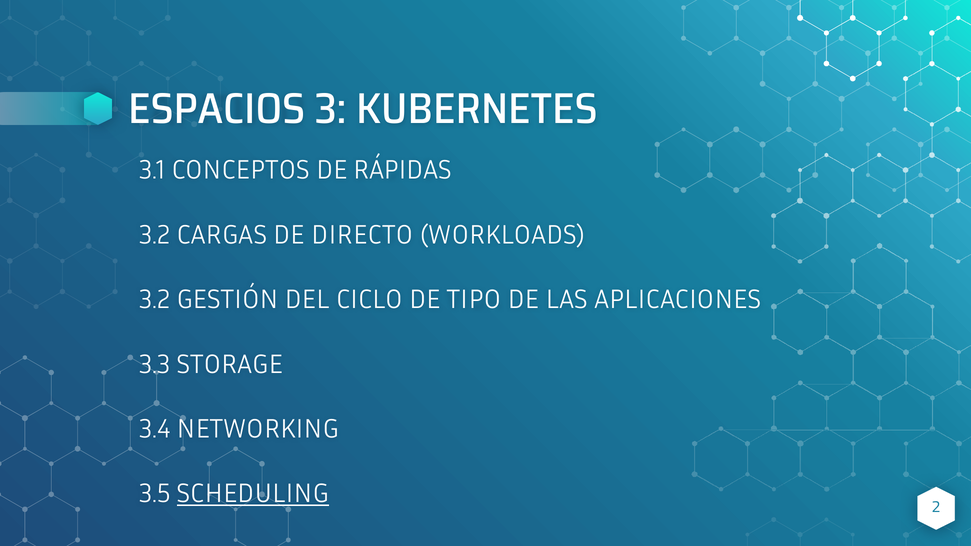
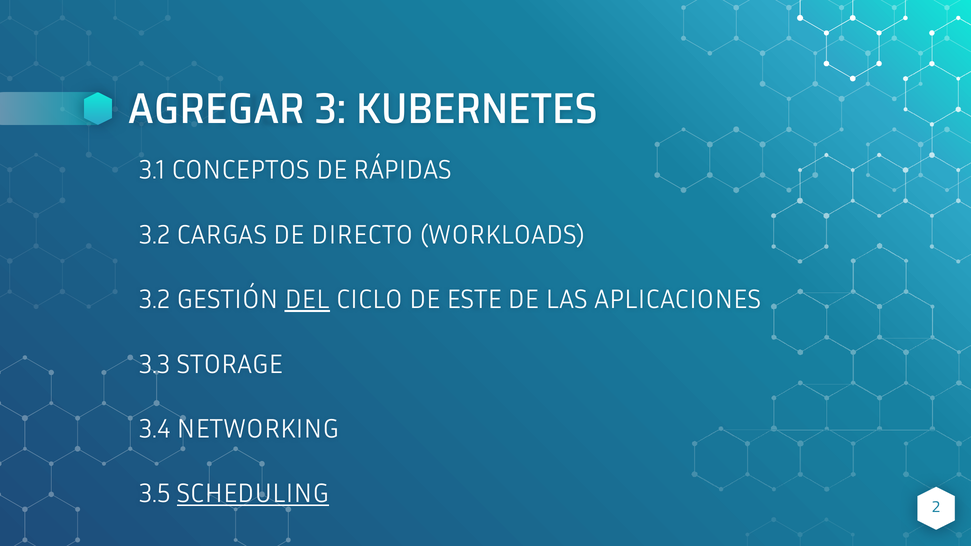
ESPACIOS: ESPACIOS -> AGREGAR
DEL underline: none -> present
TIPO: TIPO -> ESTE
